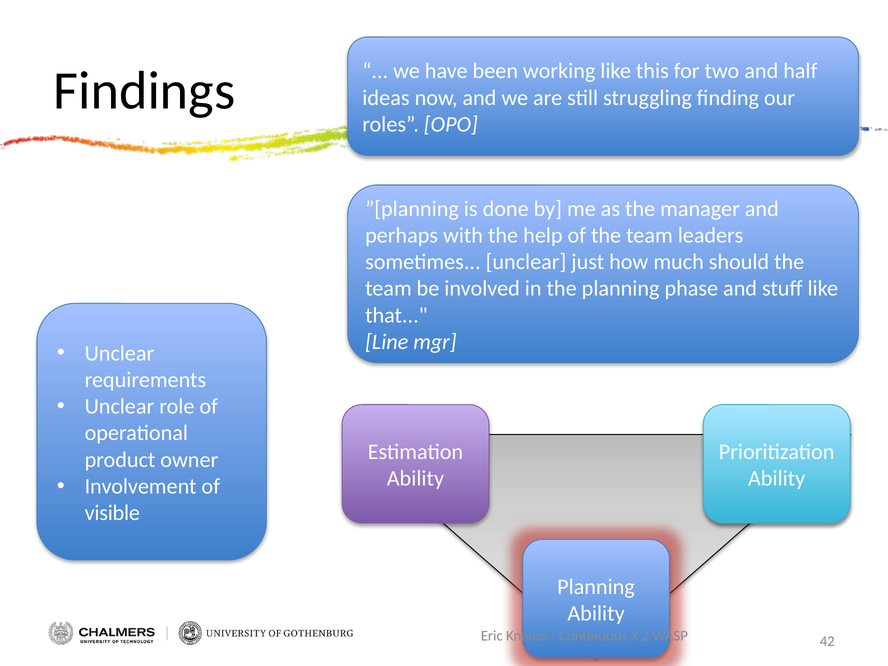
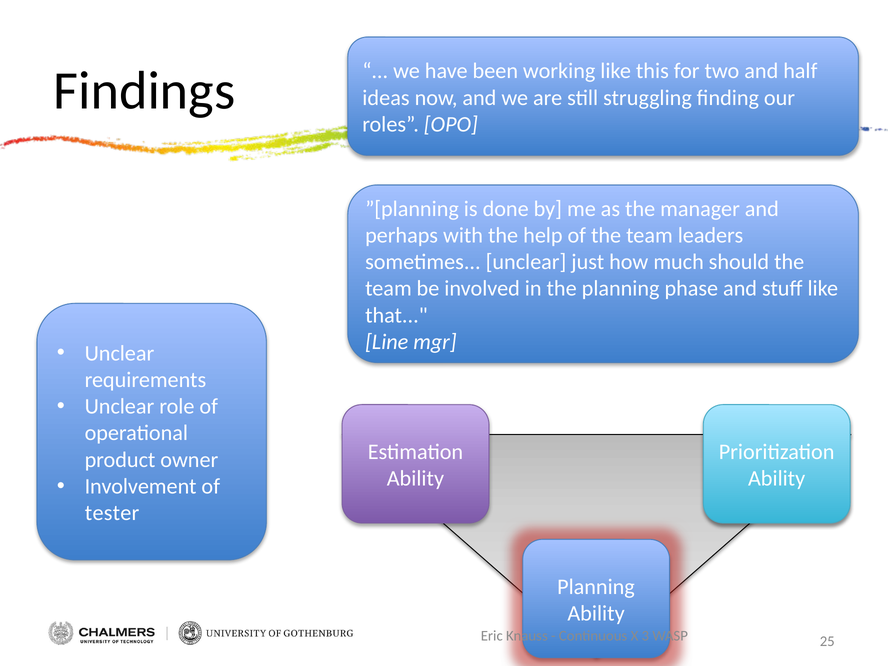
visible: visible -> tester
2: 2 -> 3
42: 42 -> 25
